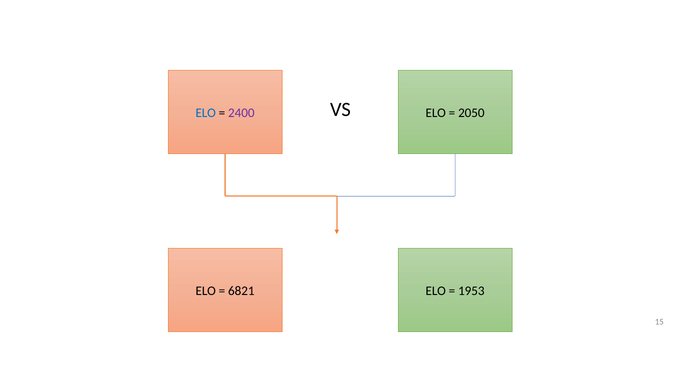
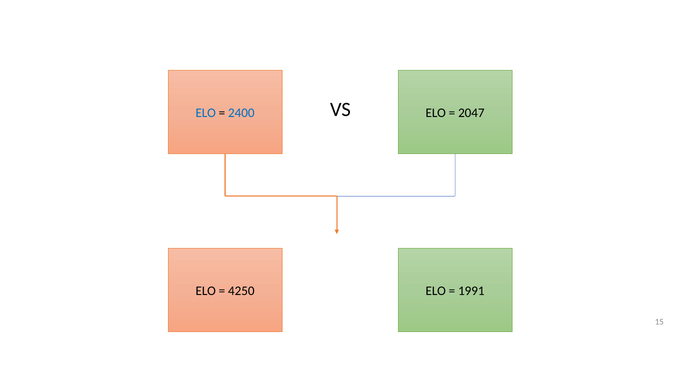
2400 colour: purple -> blue
2050: 2050 -> 2047
6821: 6821 -> 4250
1953: 1953 -> 1991
